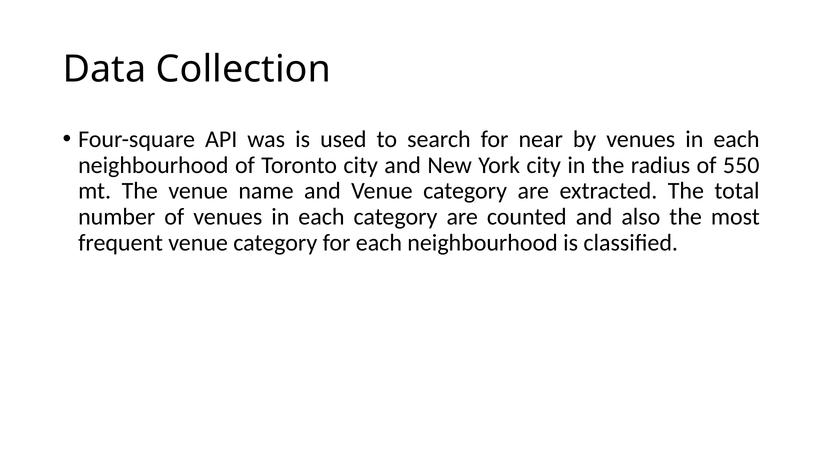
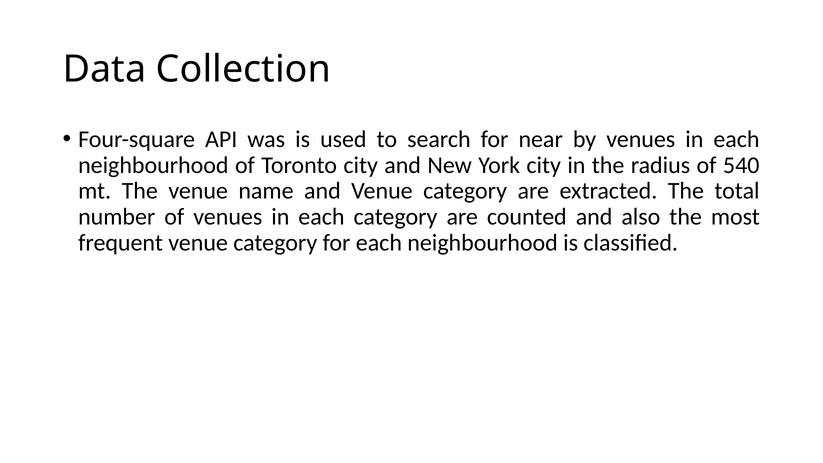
550: 550 -> 540
